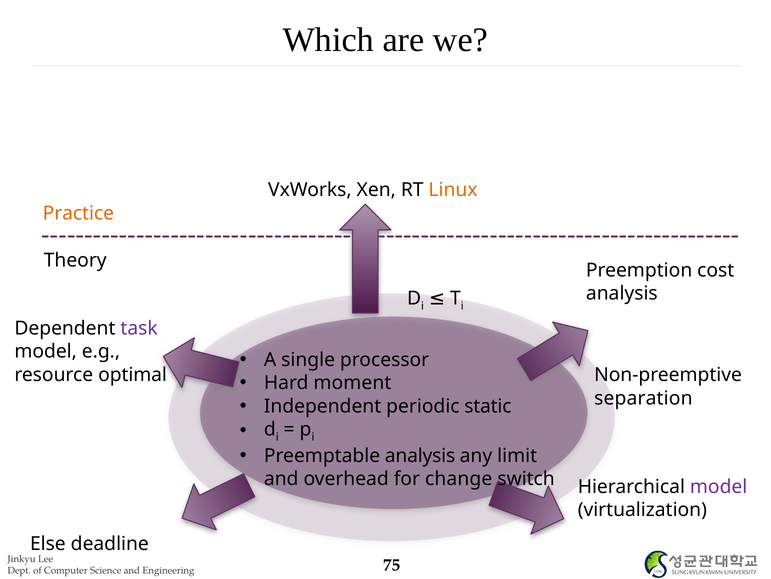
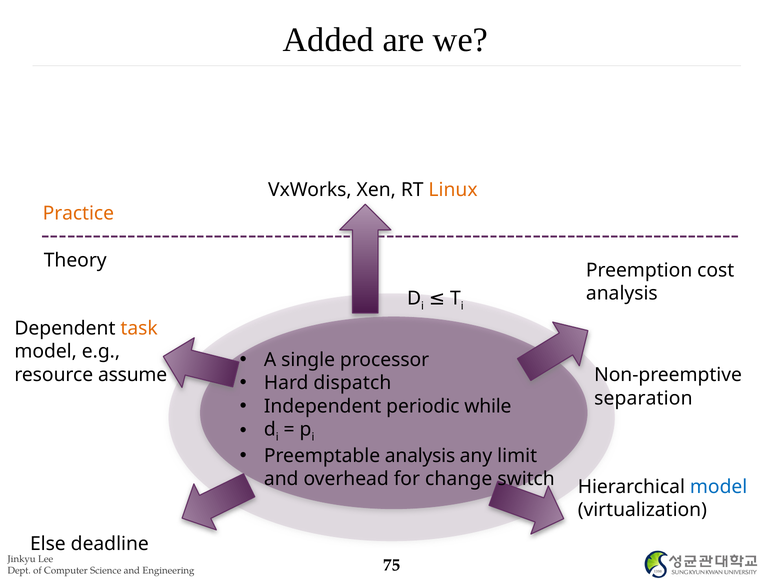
Which: Which -> Added
task colour: purple -> orange
optimal: optimal -> assume
moment: moment -> dispatch
static: static -> while
model at (719, 486) colour: purple -> blue
